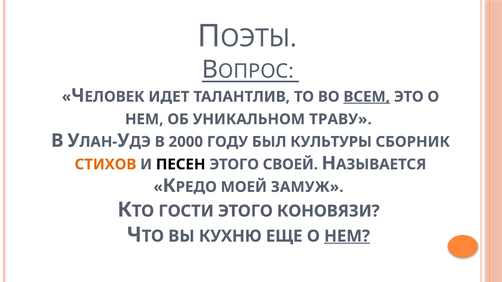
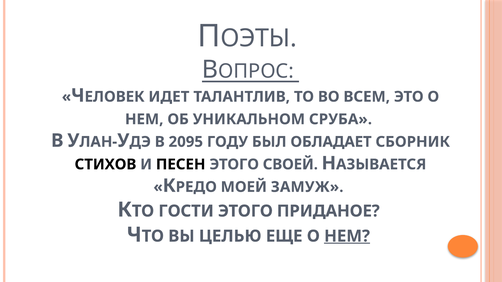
ВСЕМ underline: present -> none
ТРАВУ: ТРАВУ -> СРУБА
2000: 2000 -> 2095
КУЛЬТУРЫ: КУЛЬТУРЫ -> ОБЛАДАЕТ
СТИХОВ colour: orange -> black
КОНОВЯЗИ: КОНОВЯЗИ -> ПРИДАНОЕ
КУХНЮ: КУХНЮ -> ЦЕЛЬЮ
